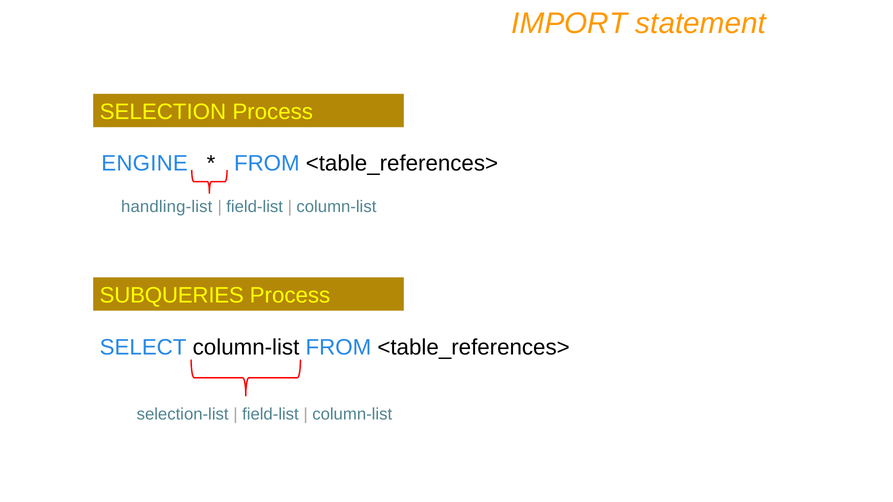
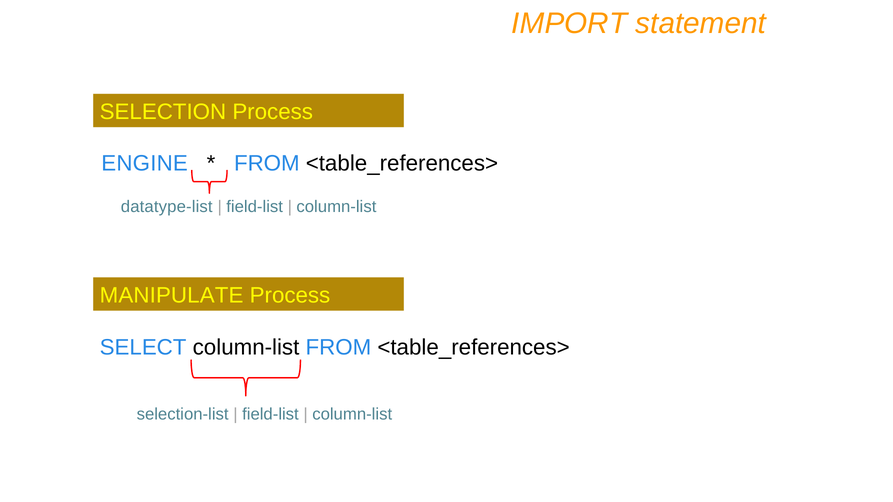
handling-list: handling-list -> datatype-list
SUBQUERIES: SUBQUERIES -> MANIPULATE
